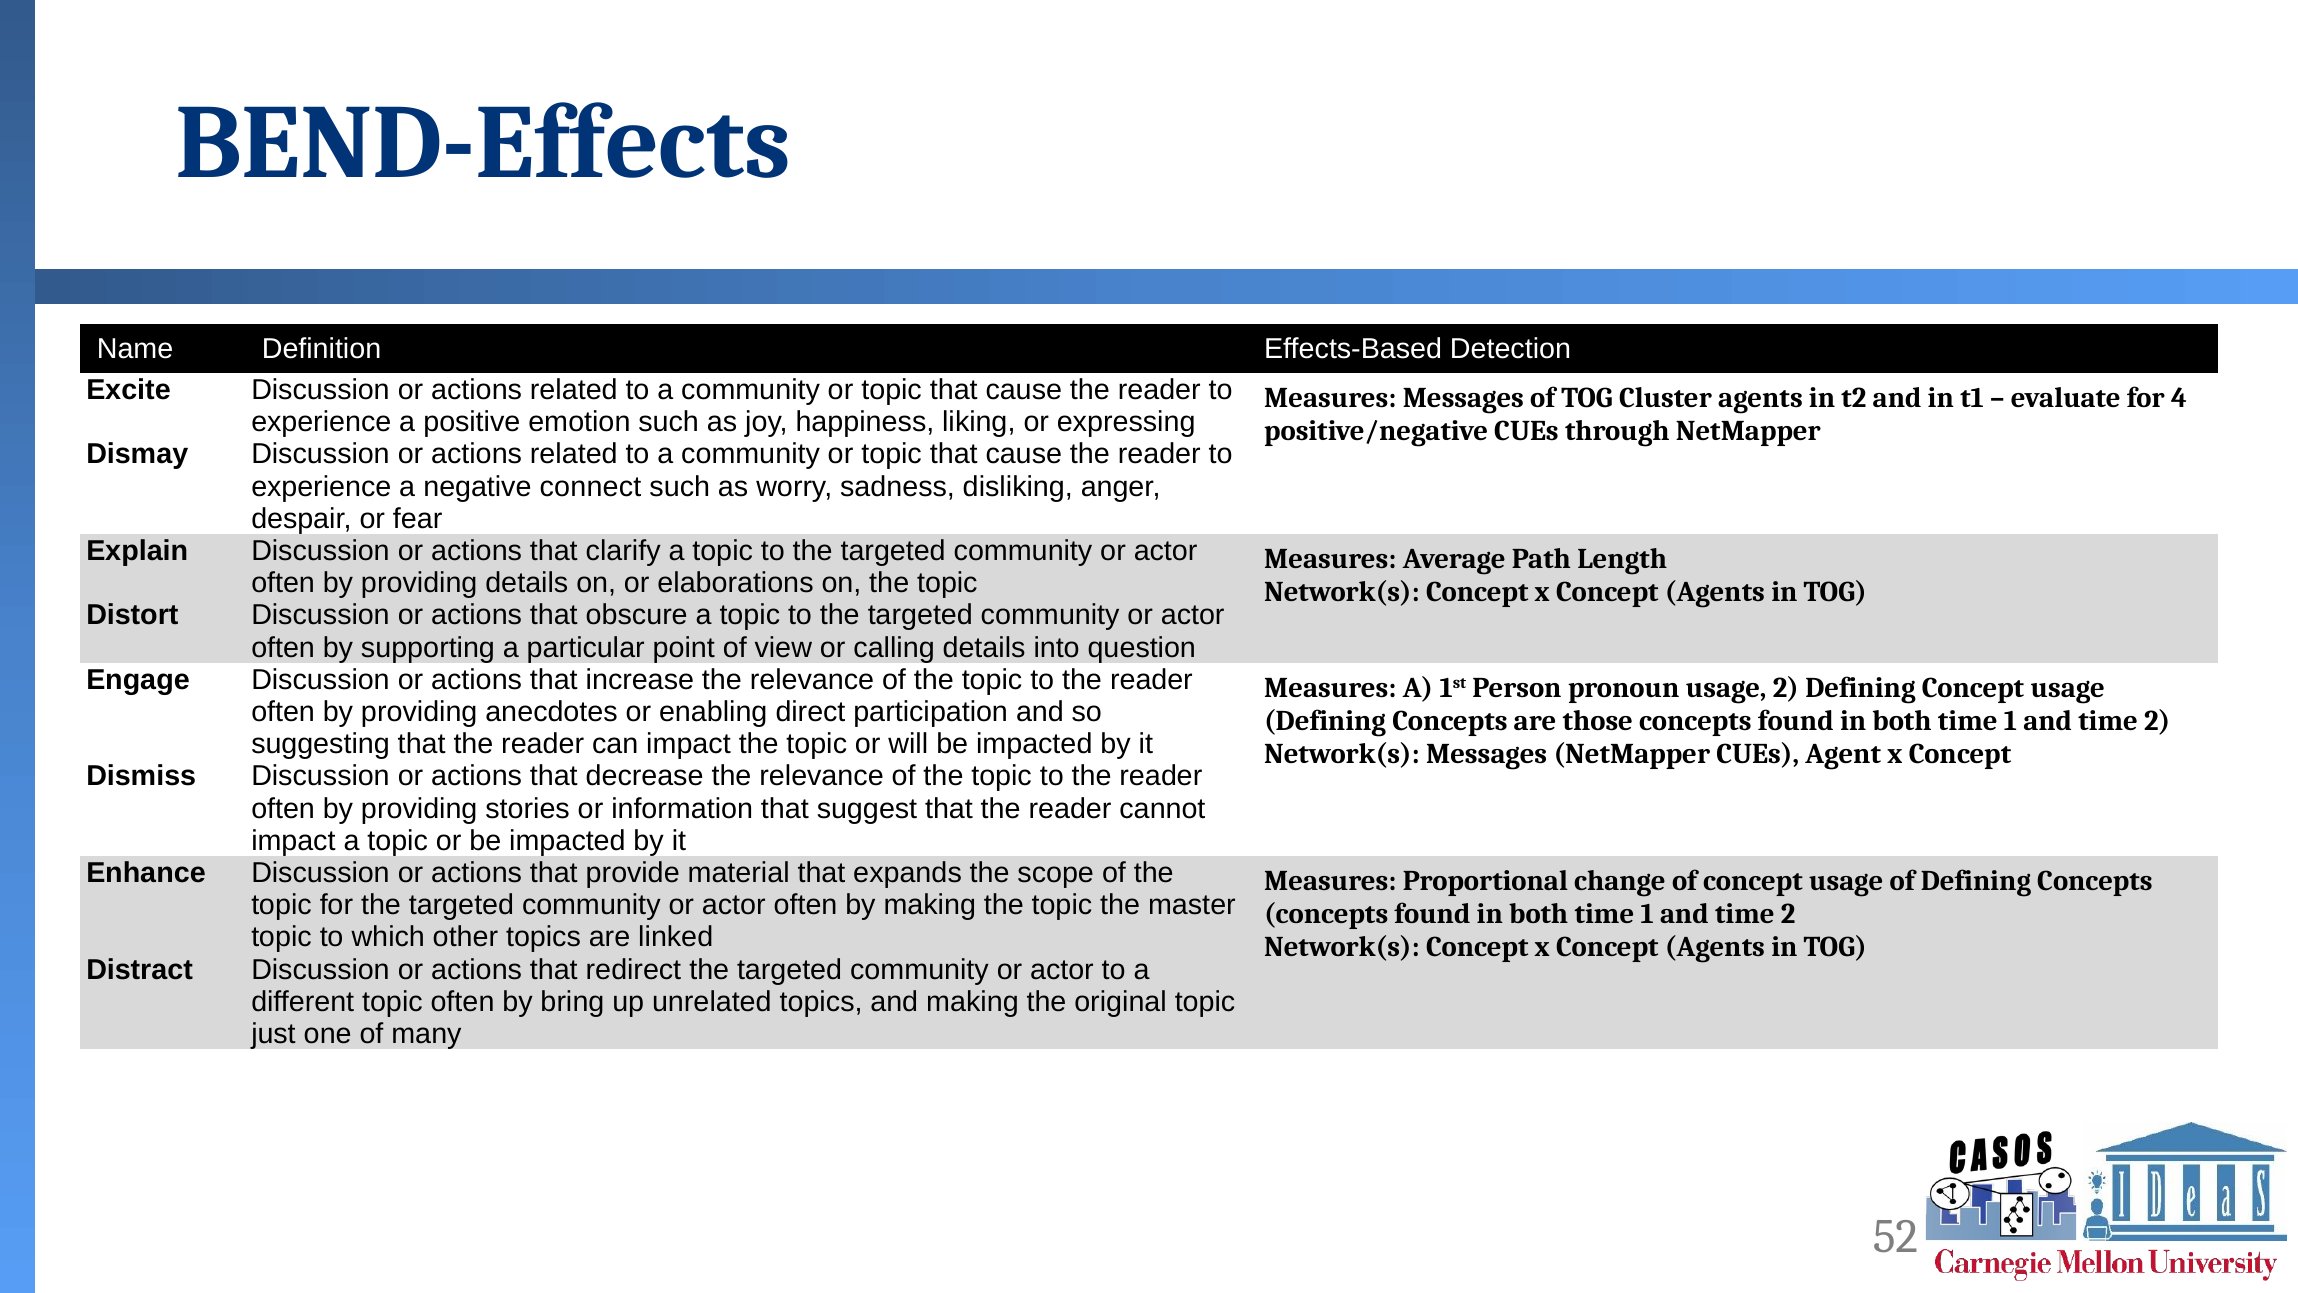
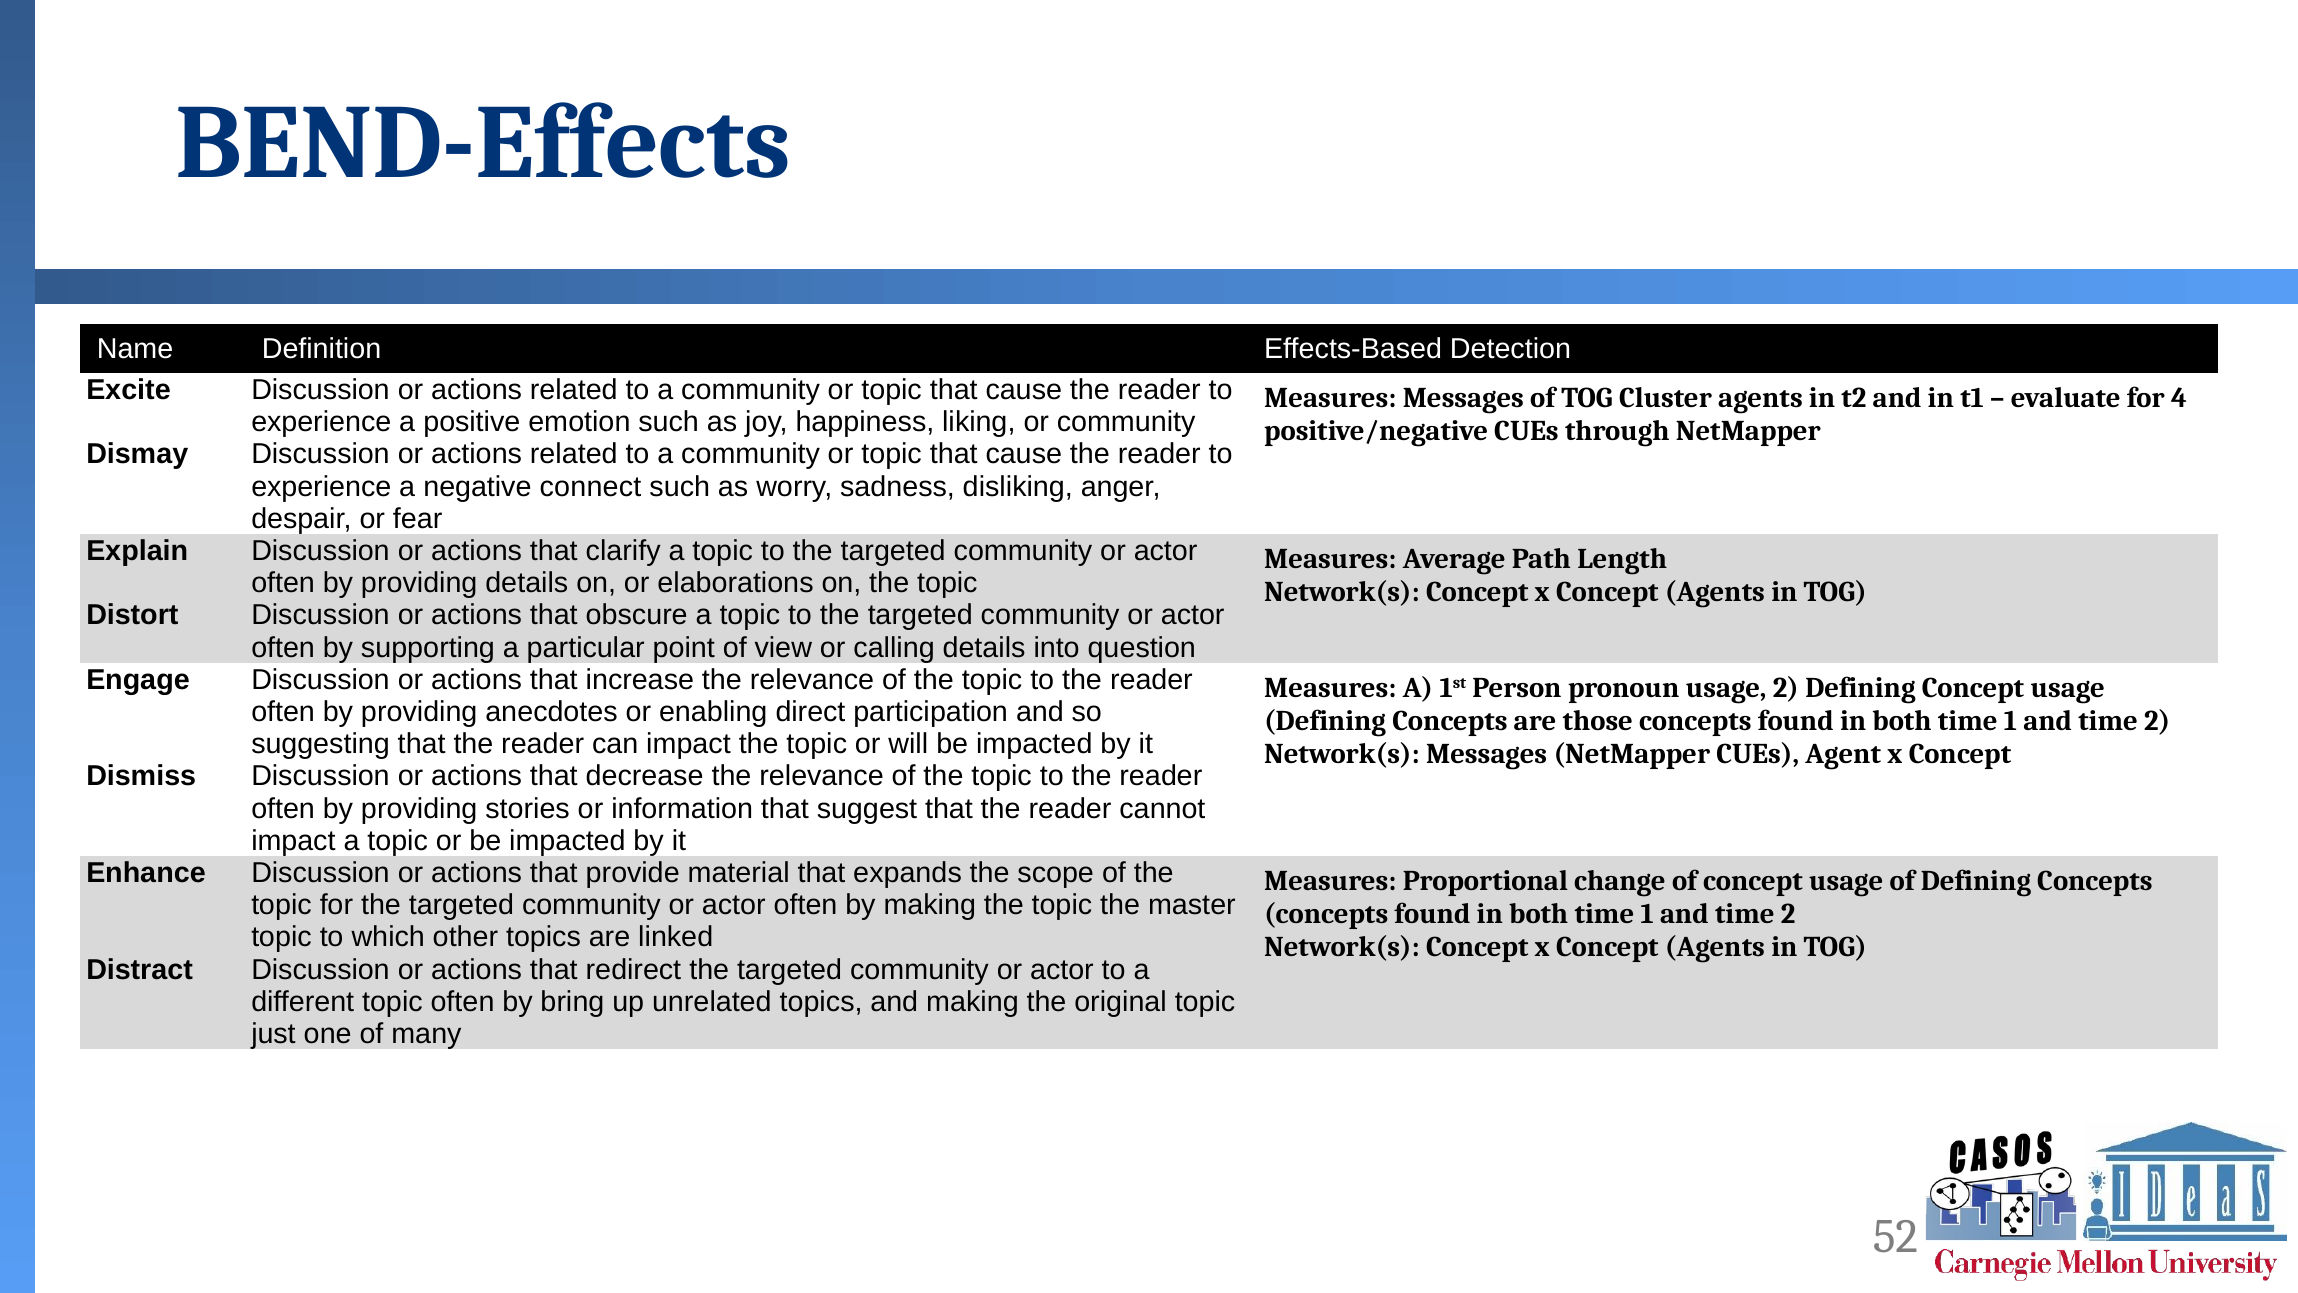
or expressing: expressing -> community
